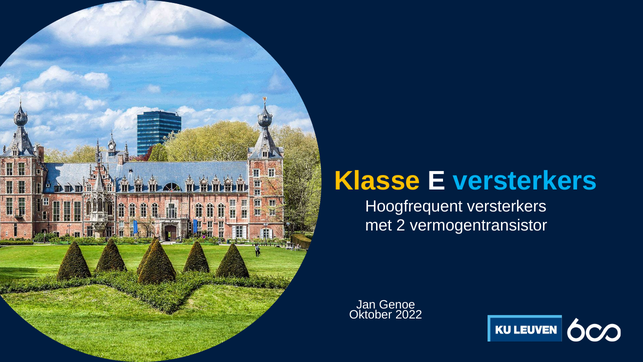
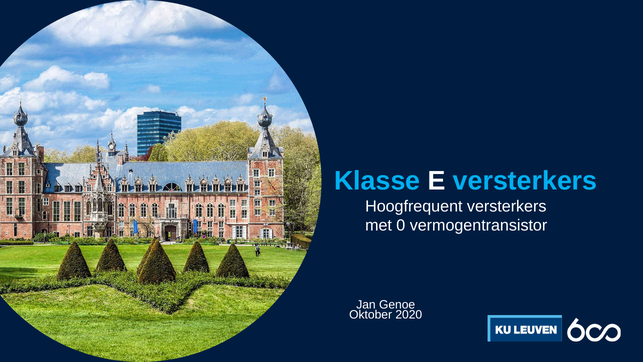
Klasse colour: yellow -> light blue
2: 2 -> 0
2022: 2022 -> 2020
